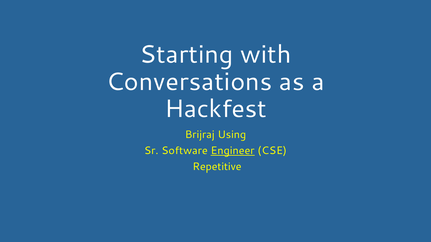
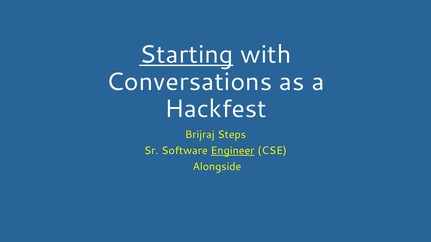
Starting underline: none -> present
Using: Using -> Steps
Repetitive: Repetitive -> Alongside
